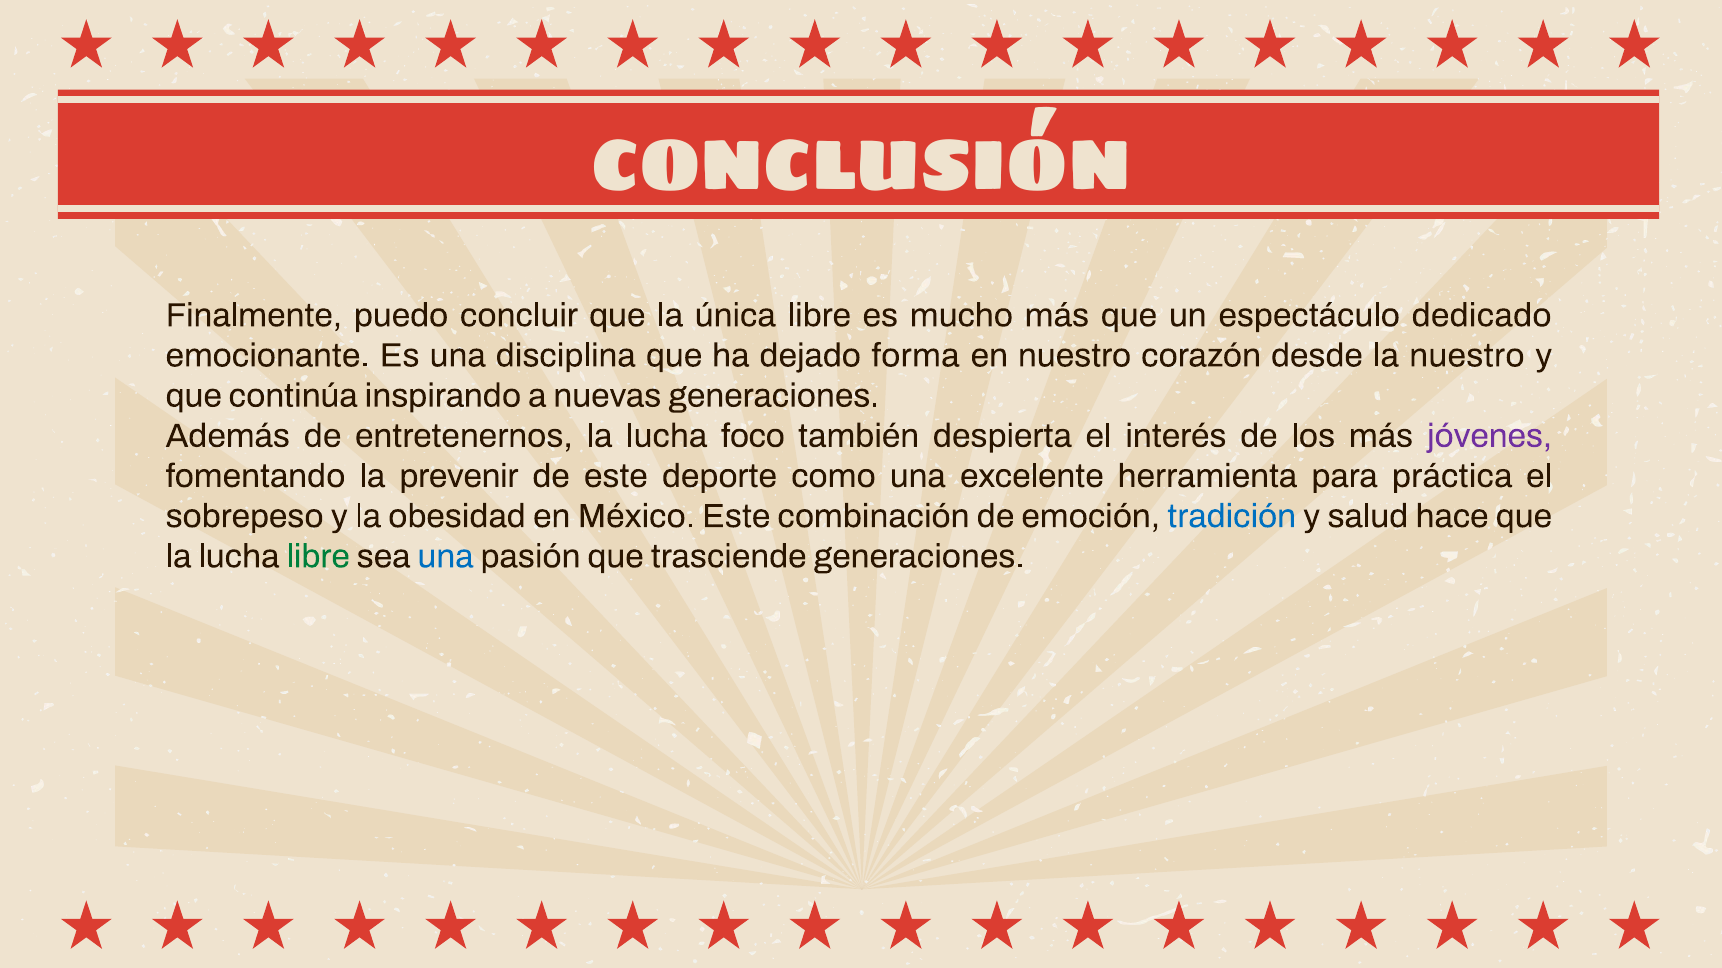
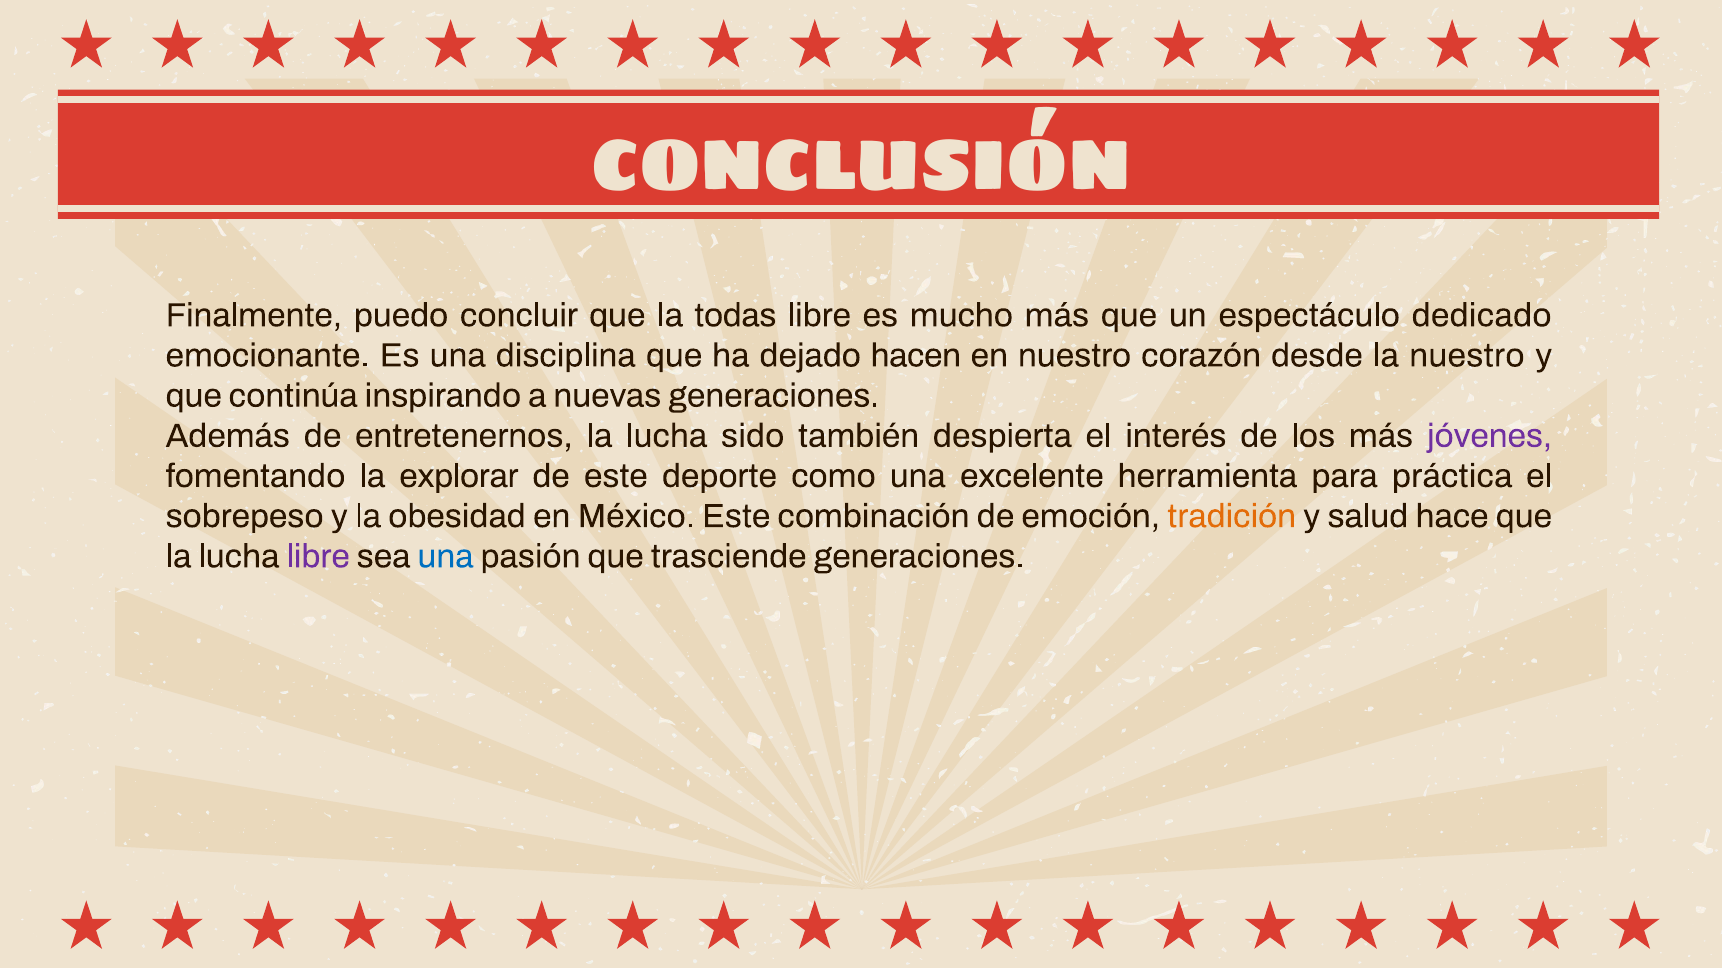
única: única -> todas
forma: forma -> hacen
foco: foco -> sido
prevenir: prevenir -> explorar
tradición colour: blue -> orange
libre at (318, 557) colour: green -> purple
